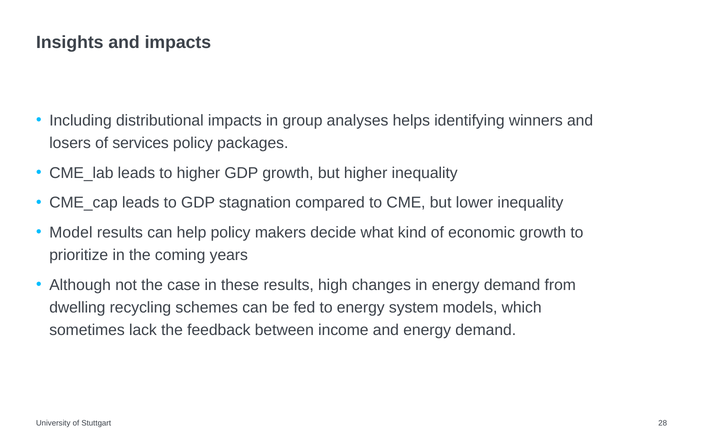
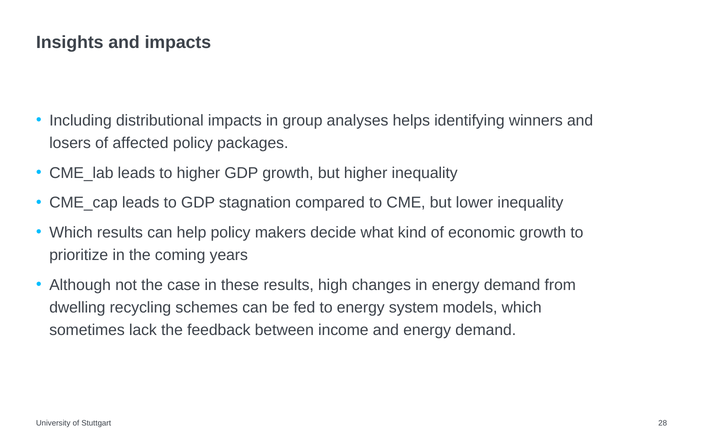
services: services -> affected
Model at (71, 233): Model -> Which
